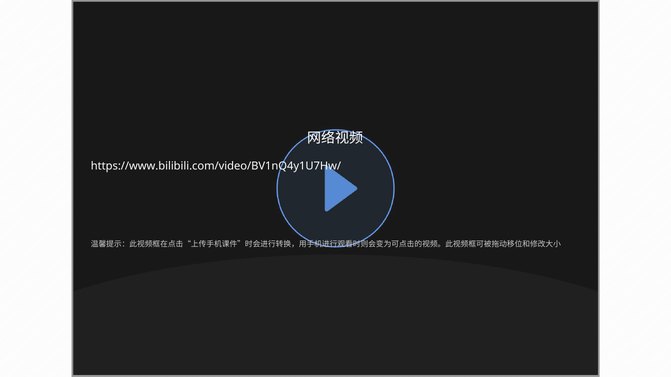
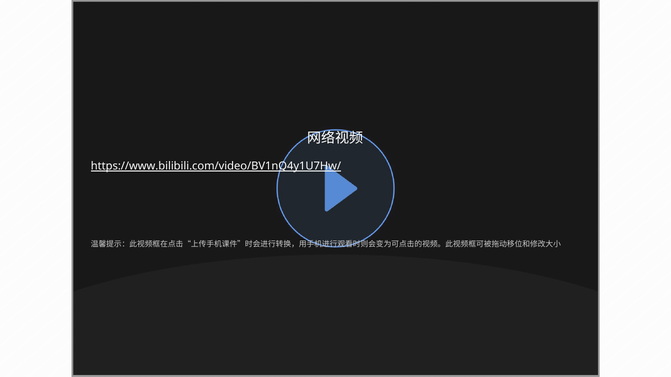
https://www.bilibili.com/video/BV1nQ4y1U7Hw/ underline: none -> present
